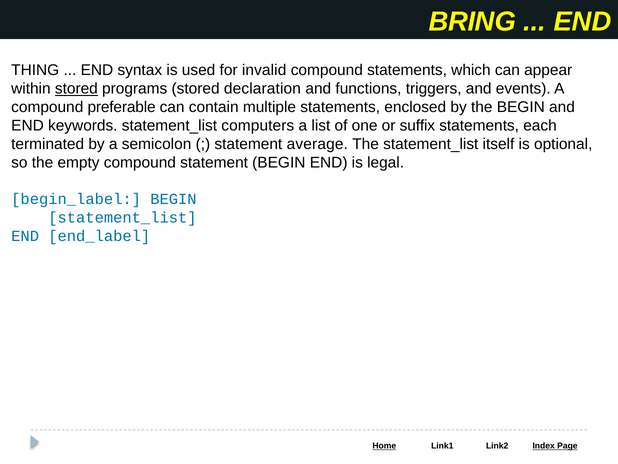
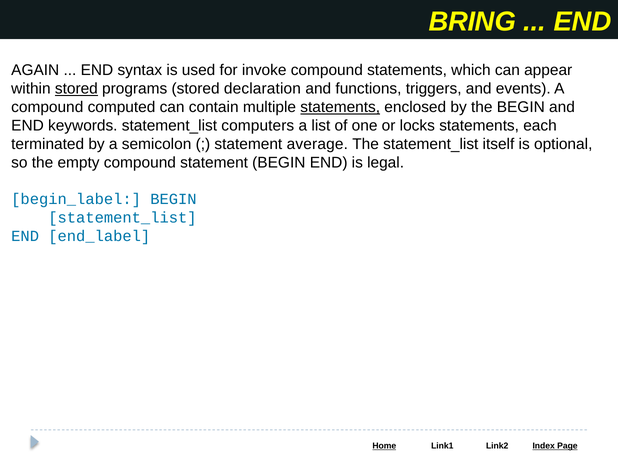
THING: THING -> AGAIN
invalid: invalid -> invoke
preferable: preferable -> computed
statements at (340, 107) underline: none -> present
suffix: suffix -> locks
